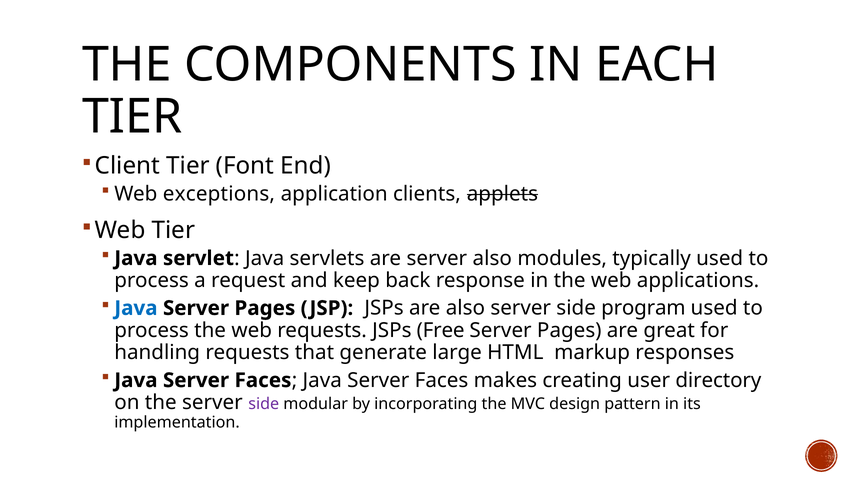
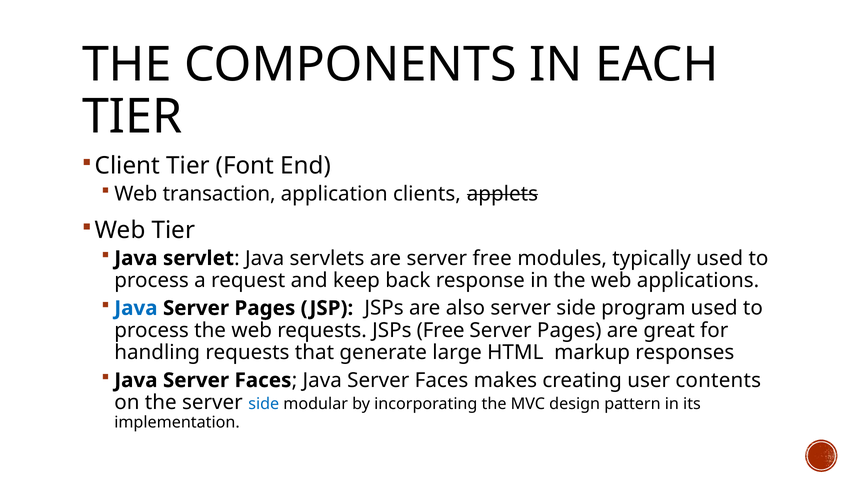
exceptions: exceptions -> transaction
server also: also -> free
directory: directory -> contents
side at (264, 404) colour: purple -> blue
